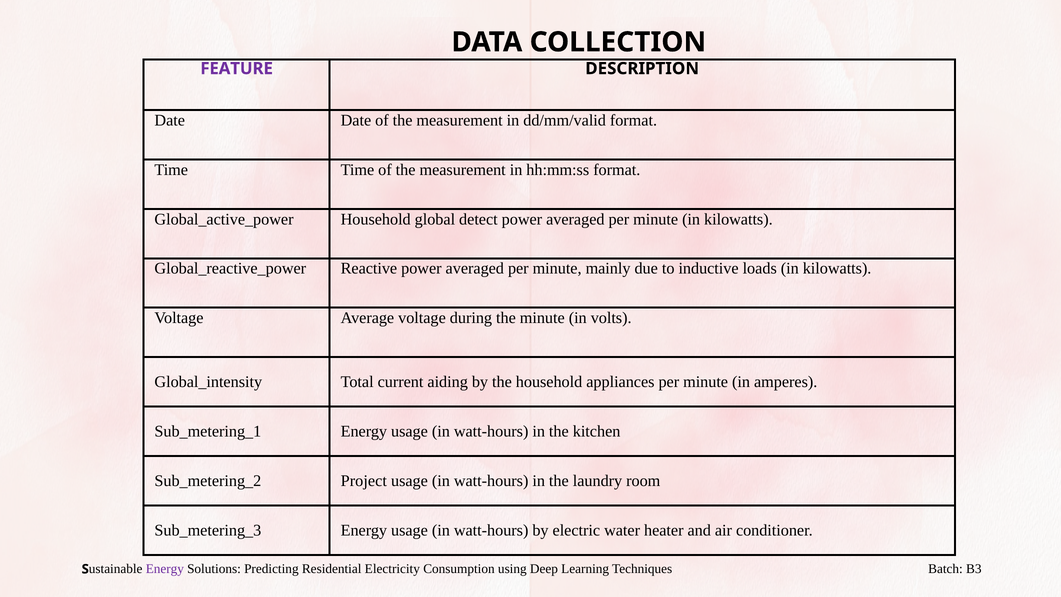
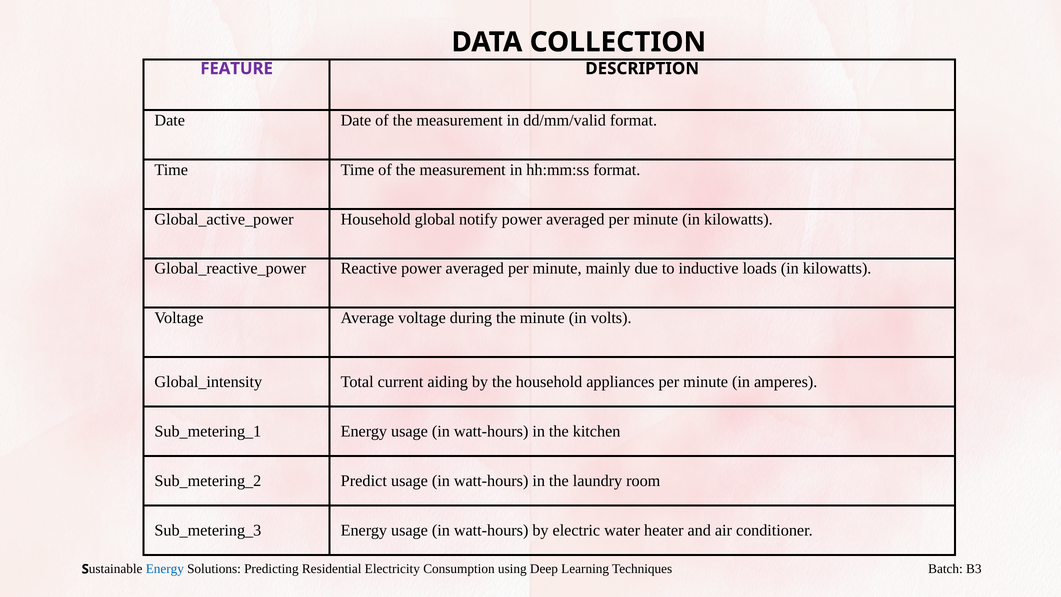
detect: detect -> notify
Project: Project -> Predict
Energy at (165, 569) colour: purple -> blue
